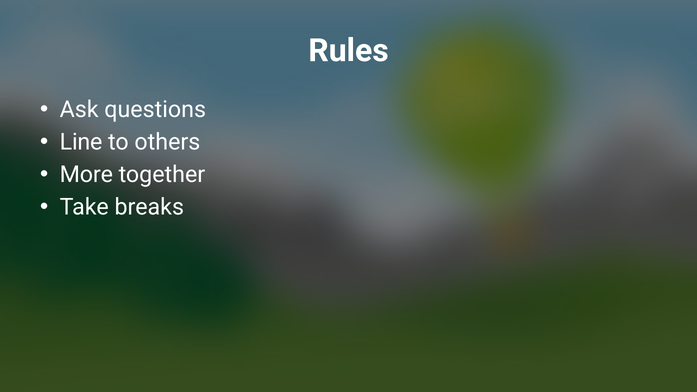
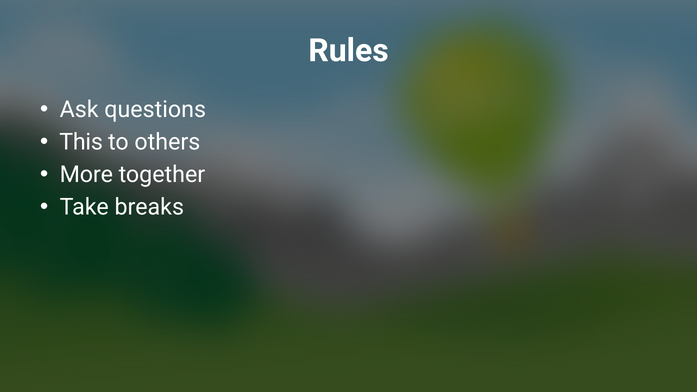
Line: Line -> This
